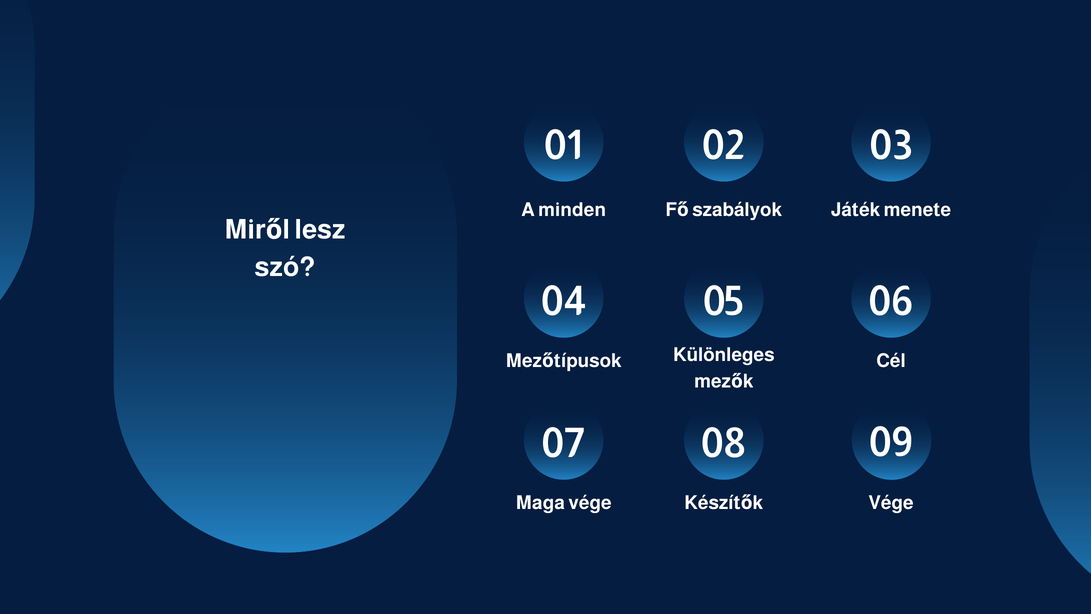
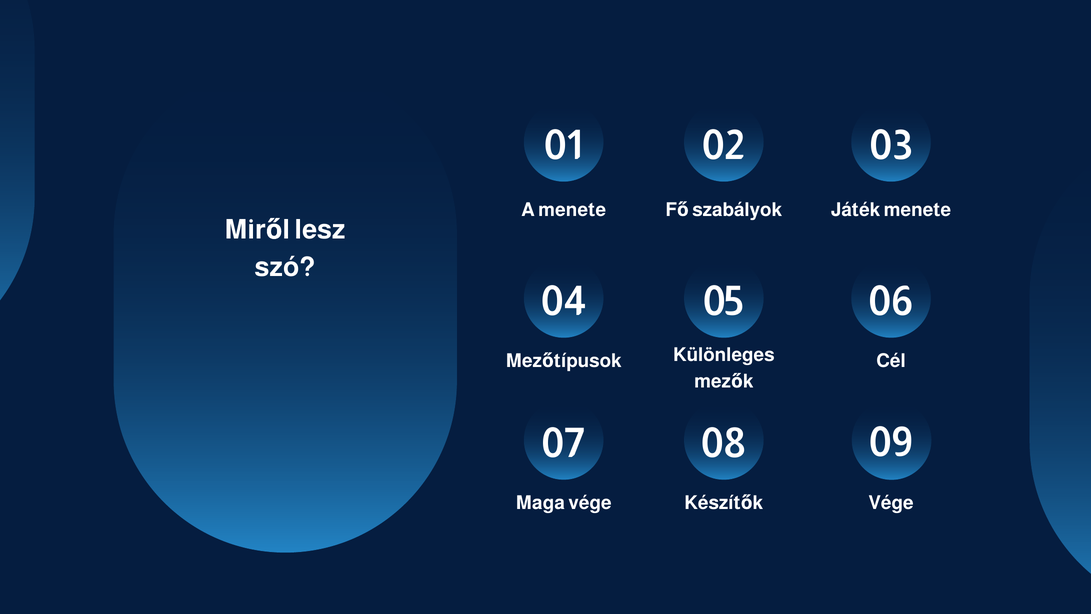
A minden: minden -> menete
